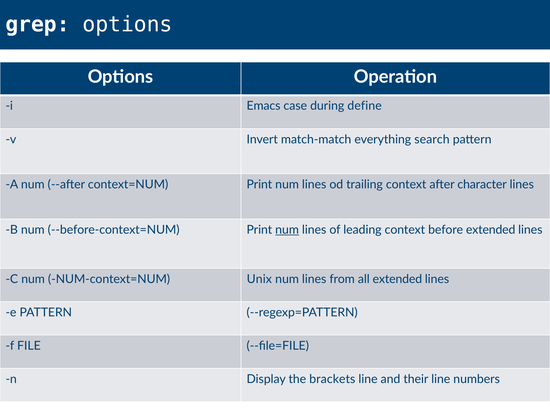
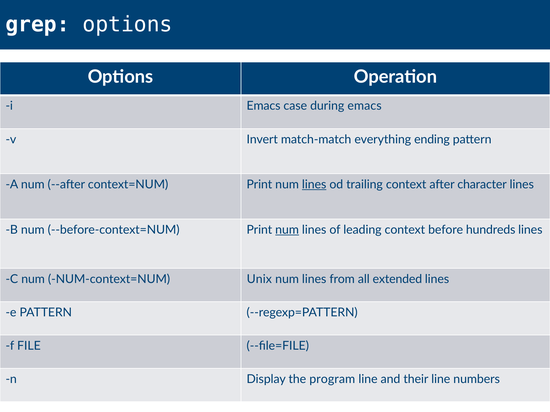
during define: define -> emacs
search: search -> ending
lines at (314, 185) underline: none -> present
before extended: extended -> hundreds
brackets: brackets -> program
